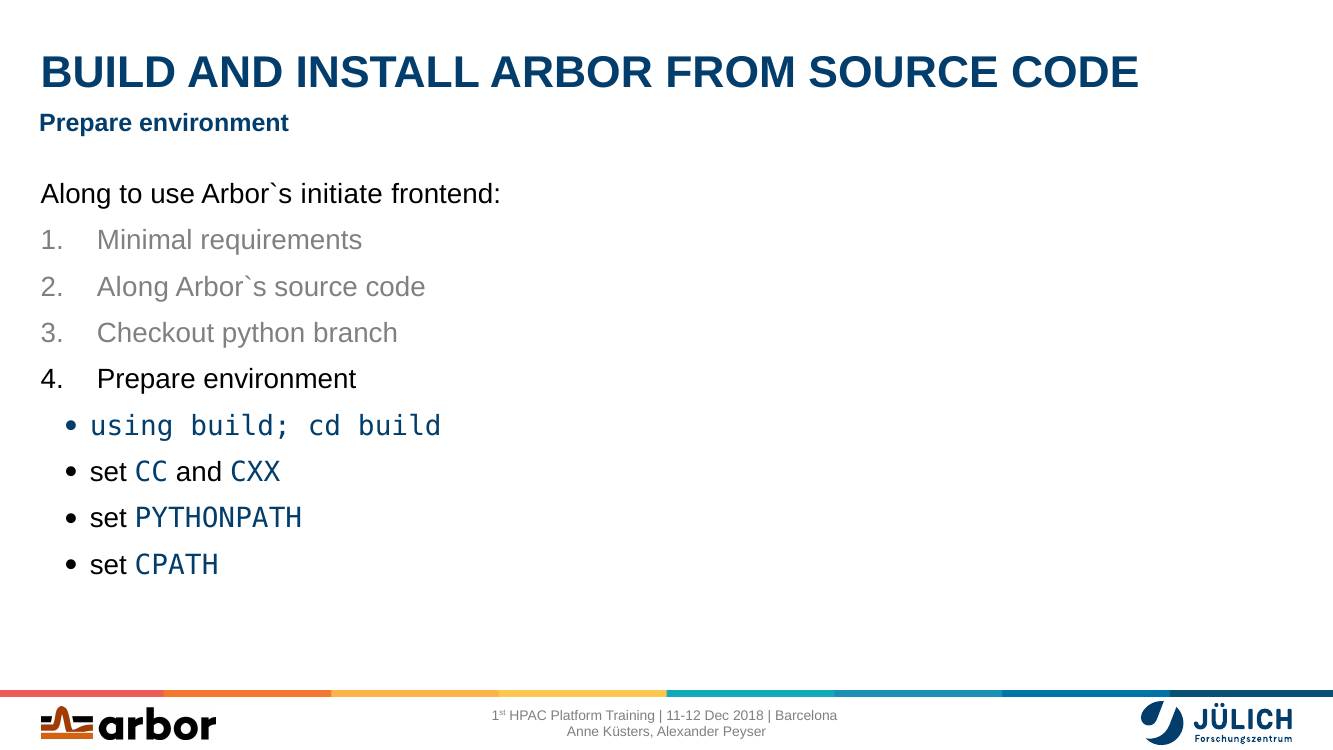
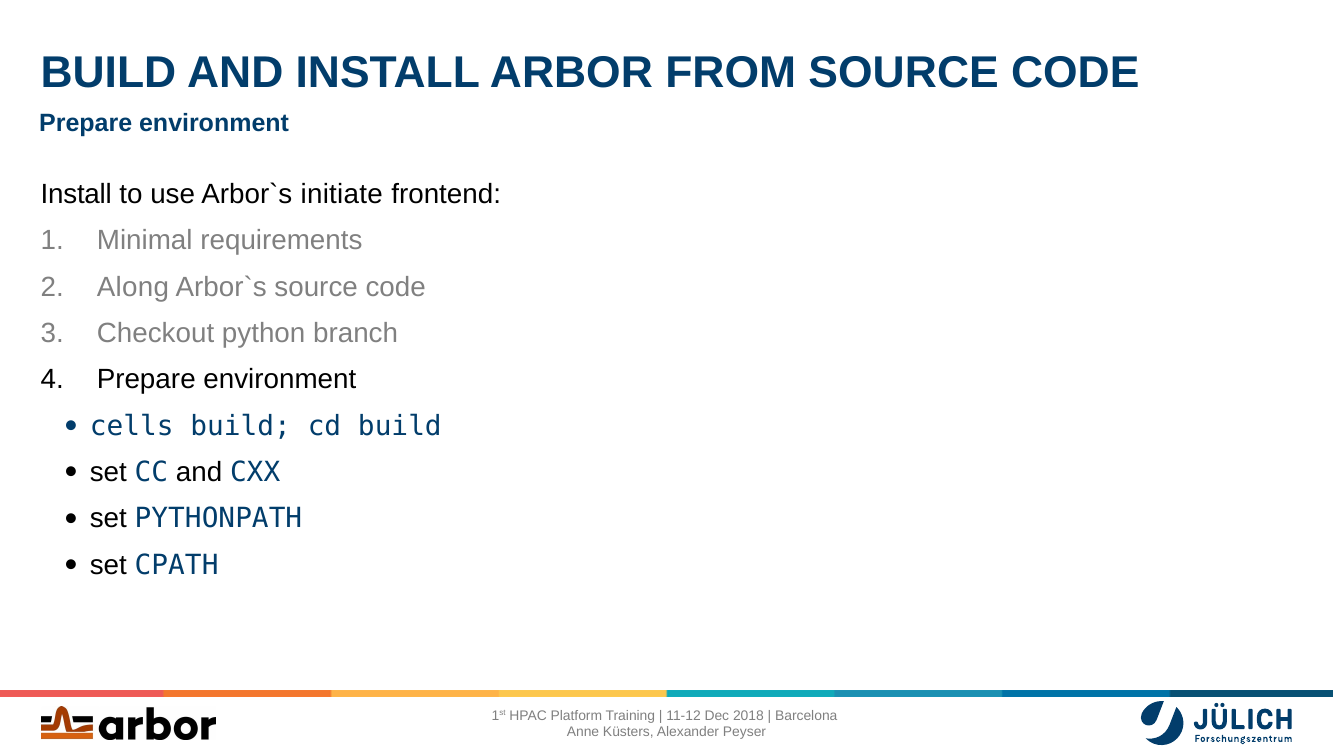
Along at (76, 194): Along -> Install
using: using -> cells
